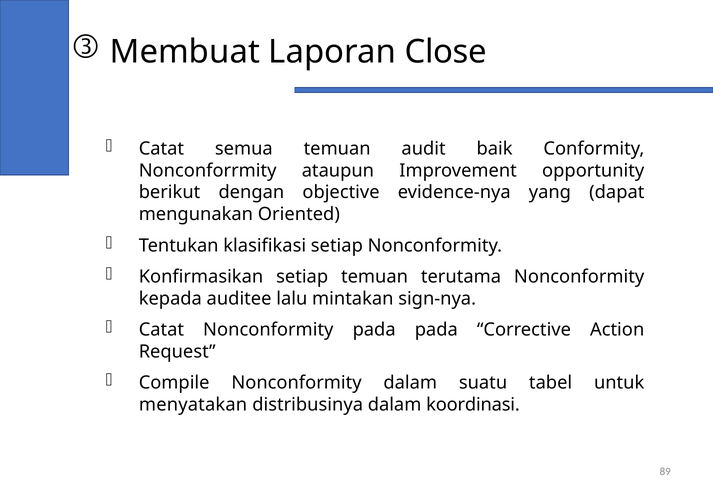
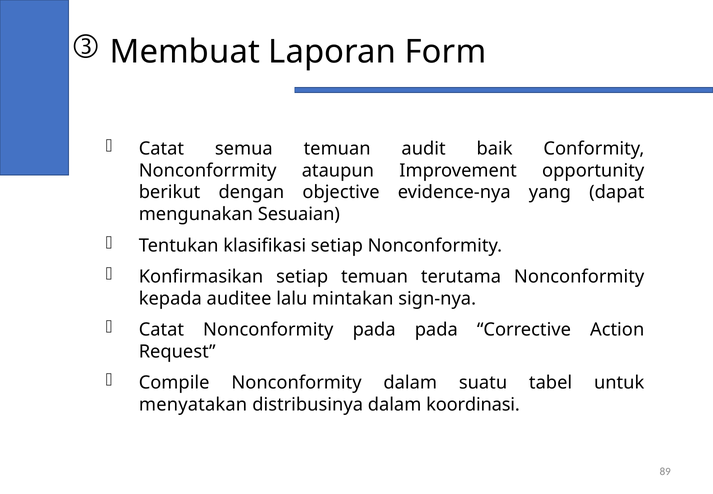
Close: Close -> Form
Oriented: Oriented -> Sesuaian
